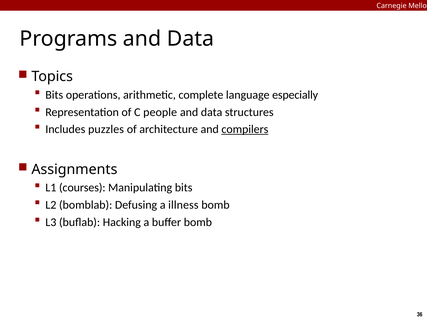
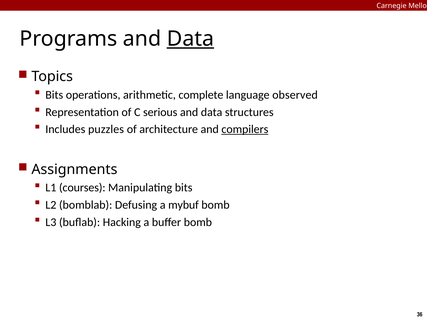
Data at (190, 39) underline: none -> present
especially: especially -> observed
people: people -> serious
illness: illness -> mybuf
